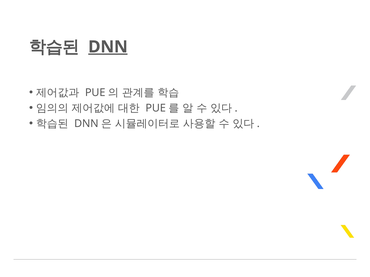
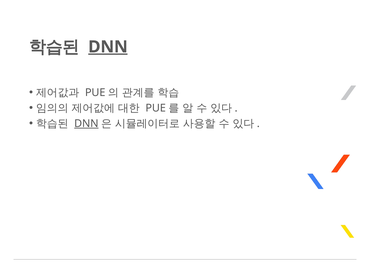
DNN at (86, 124) underline: none -> present
